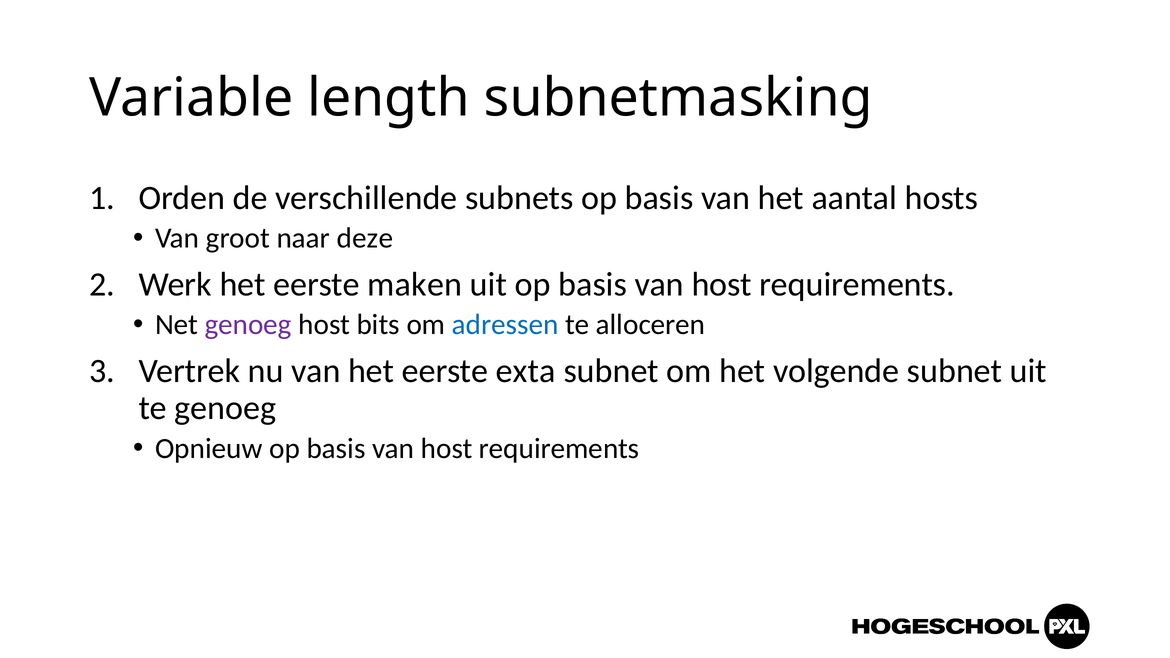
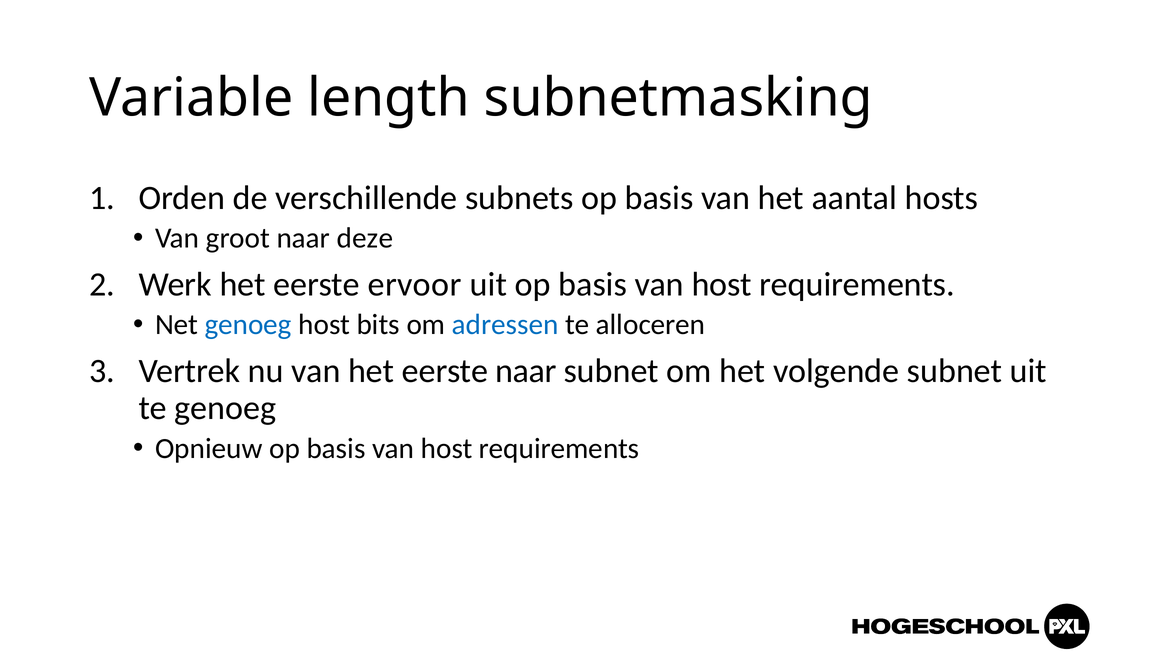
maken: maken -> ervoor
genoeg at (248, 325) colour: purple -> blue
eerste exta: exta -> naar
